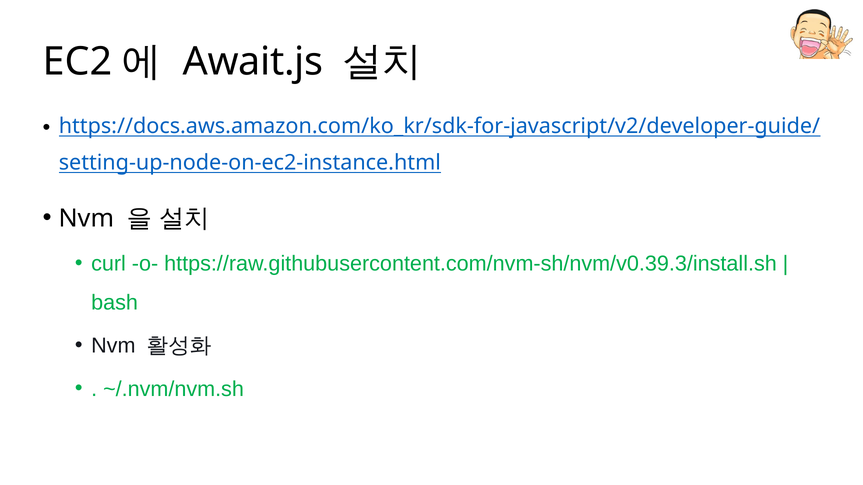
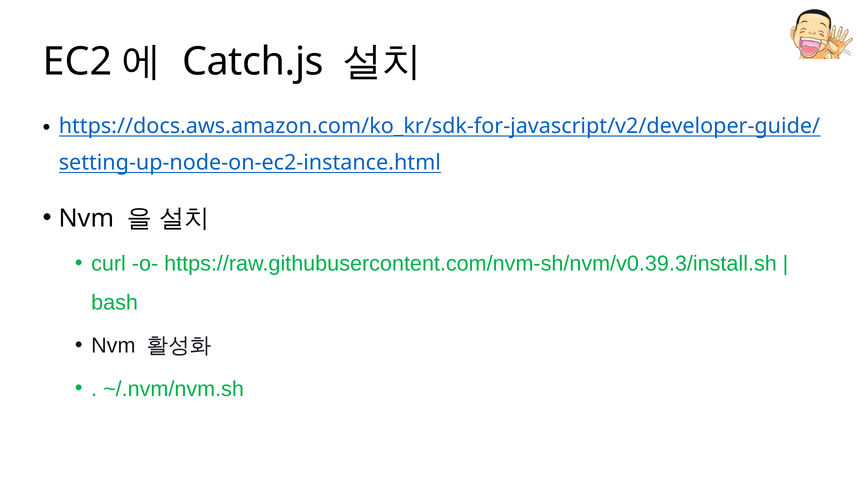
Await.js: Await.js -> Catch.js
